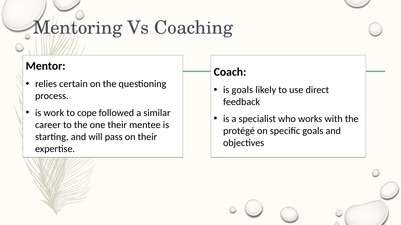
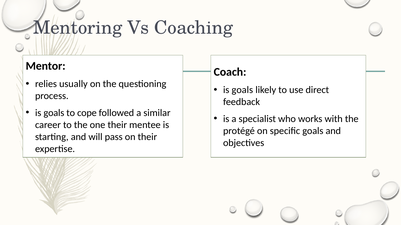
certain: certain -> usually
work at (54, 113): work -> goals
